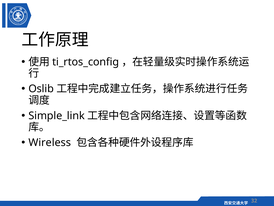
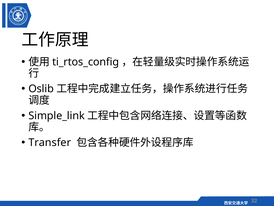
Wireless: Wireless -> Transfer
